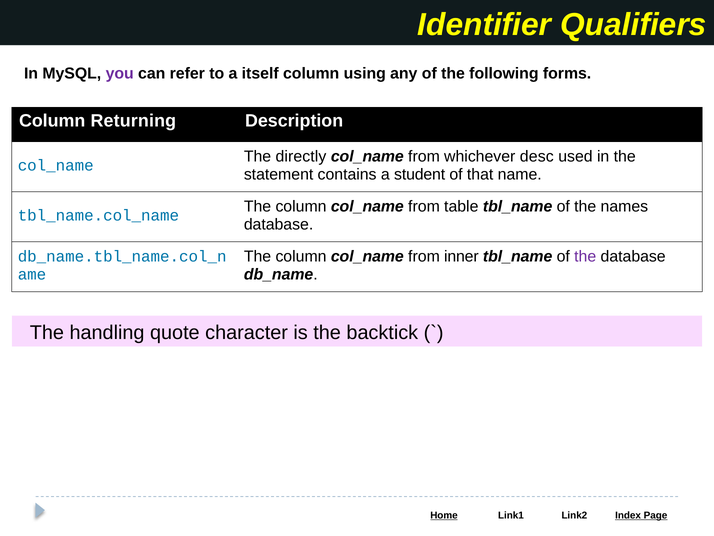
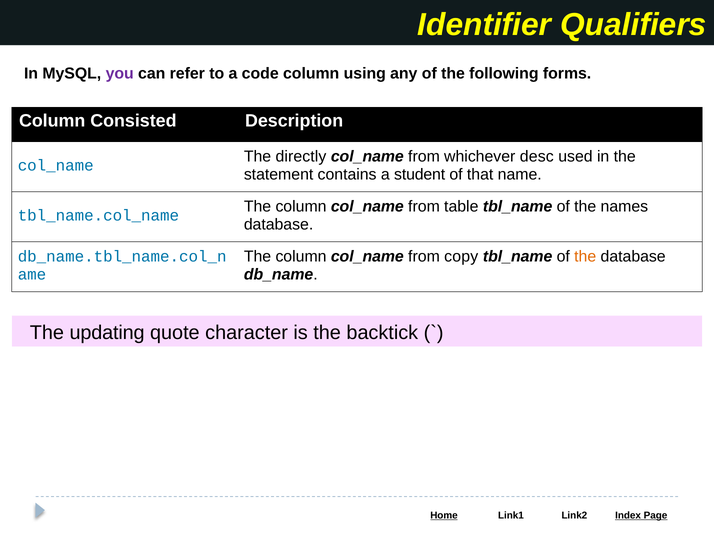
itself: itself -> code
Returning: Returning -> Consisted
inner: inner -> copy
the at (585, 257) colour: purple -> orange
handling: handling -> updating
